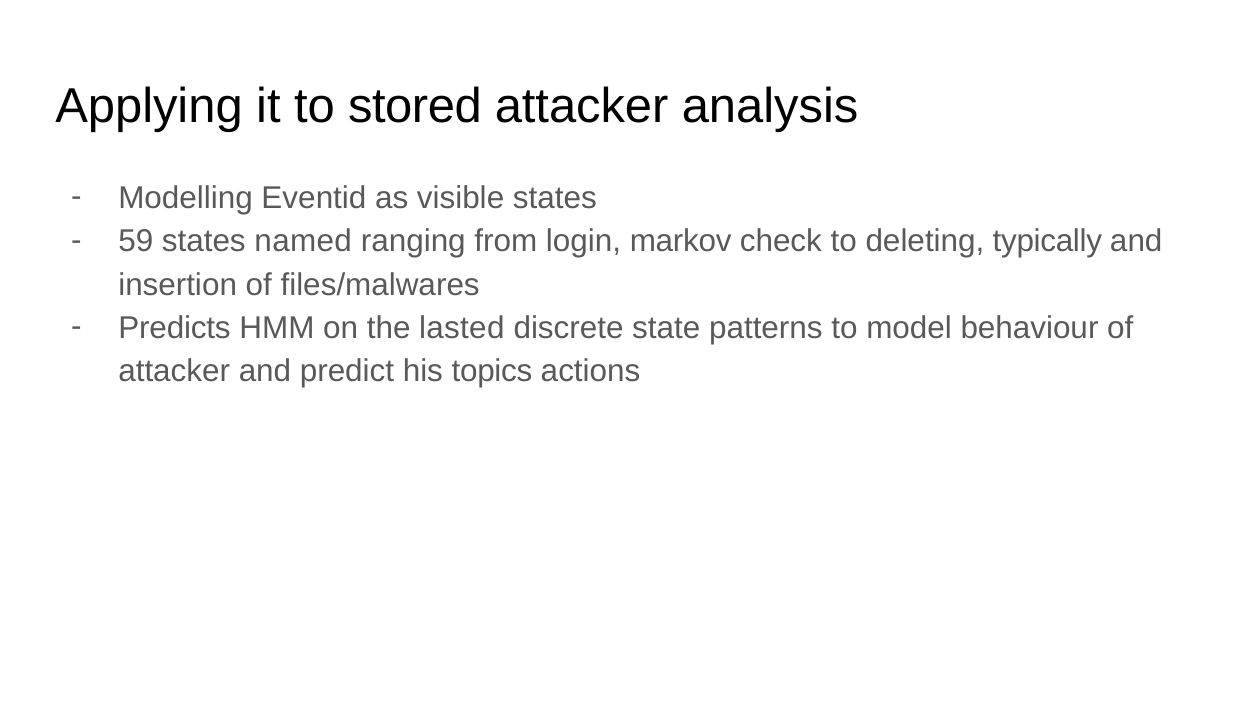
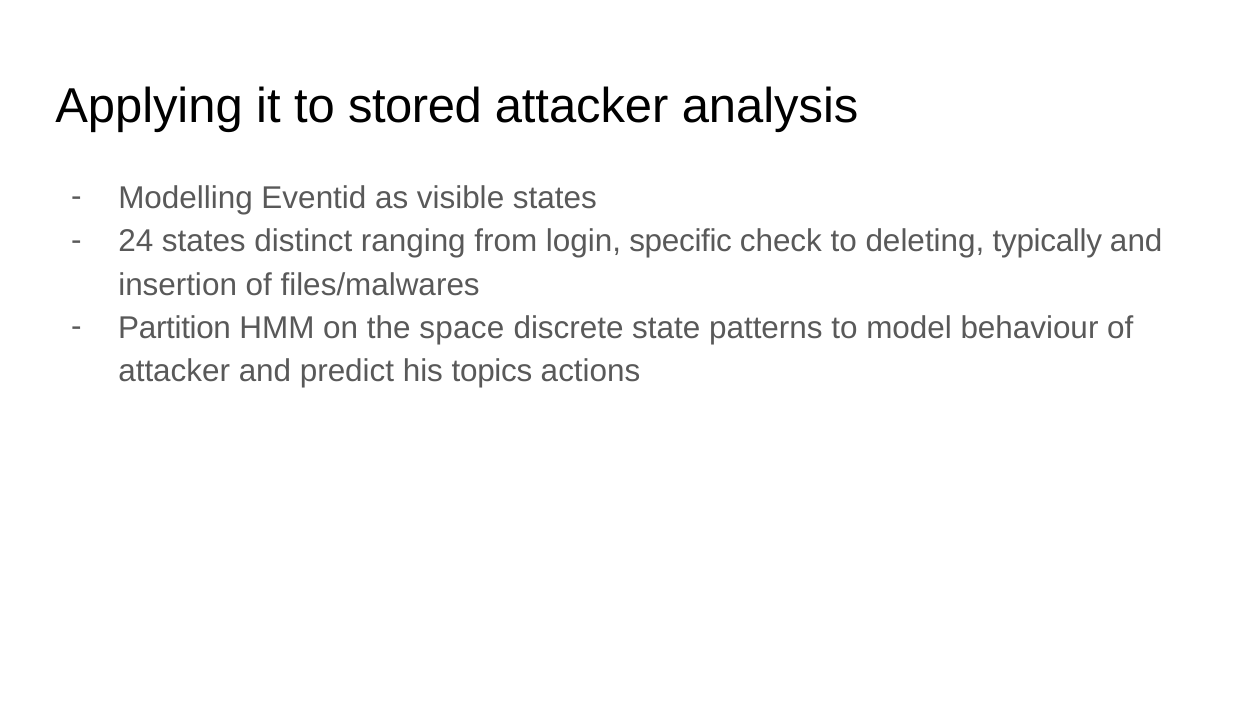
59: 59 -> 24
named: named -> distinct
markov: markov -> specific
Predicts: Predicts -> Partition
lasted: lasted -> space
